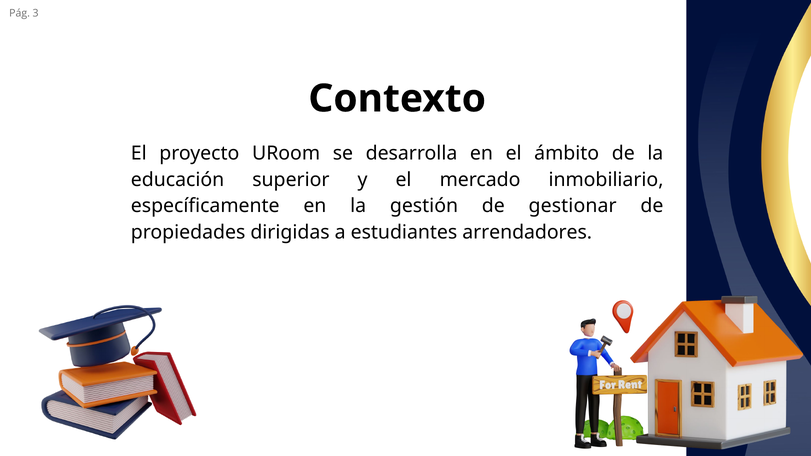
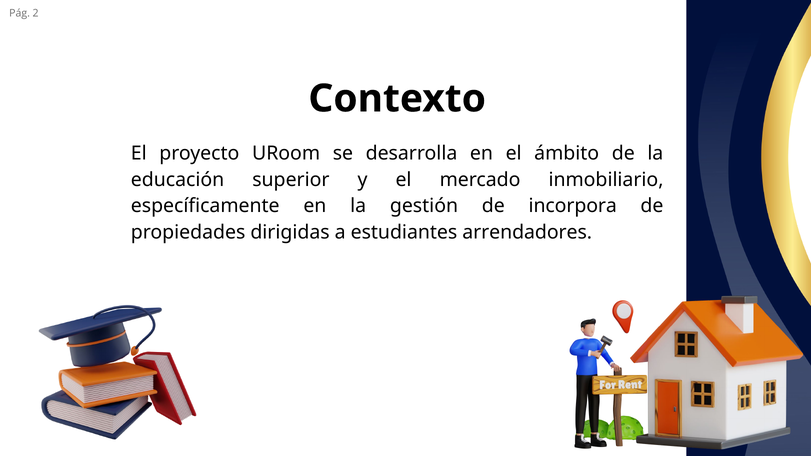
3: 3 -> 2
gestionar: gestionar -> incorpora
